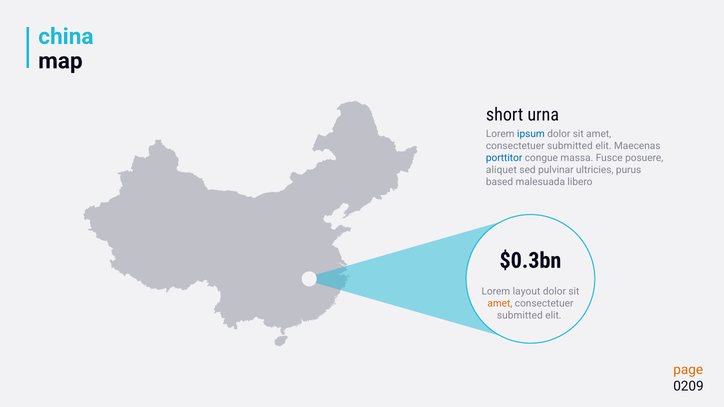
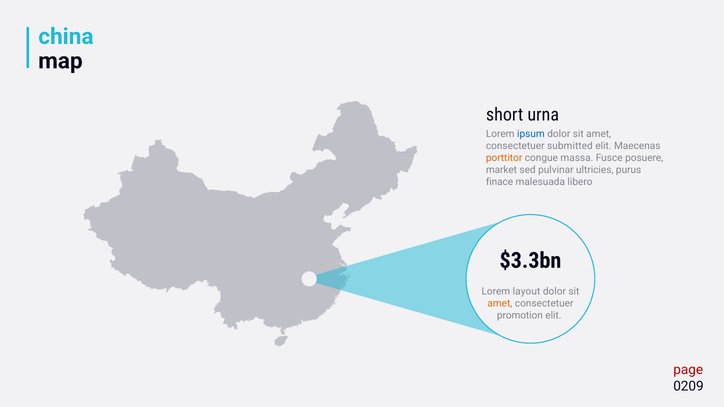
porttitor colour: blue -> orange
aliquet: aliquet -> market
based: based -> finace
$0.3bn: $0.3bn -> $3.3bn
submitted at (520, 316): submitted -> promotion
page colour: orange -> red
